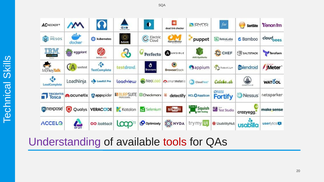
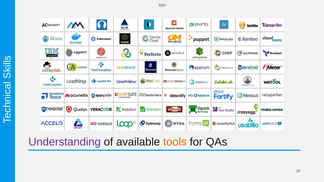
tools colour: red -> orange
